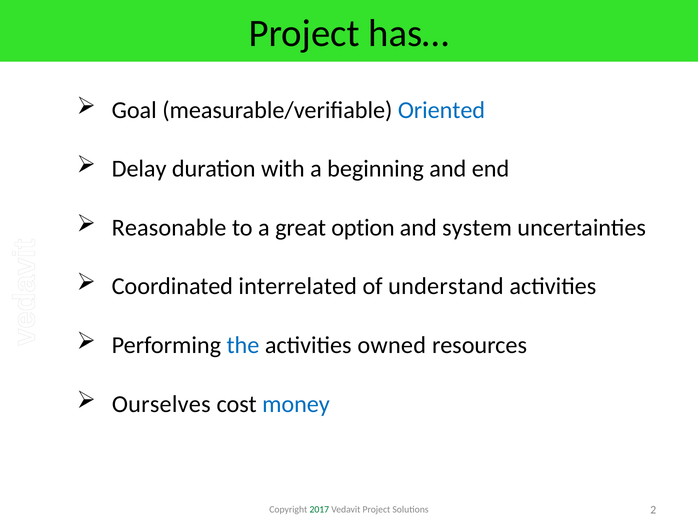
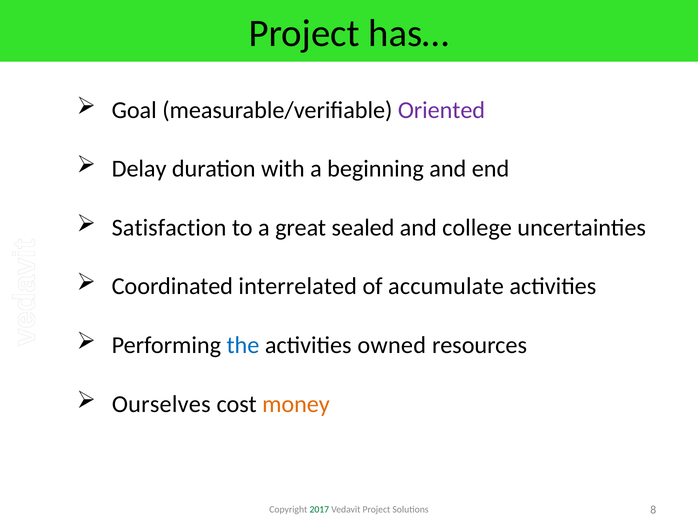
Oriented colour: blue -> purple
Reasonable: Reasonable -> Satisfaction
option: option -> sealed
system: system -> college
understand: understand -> accumulate
money colour: blue -> orange
2: 2 -> 8
